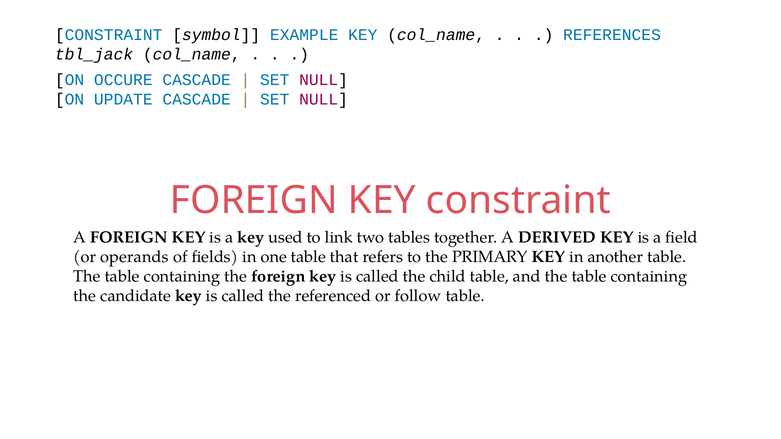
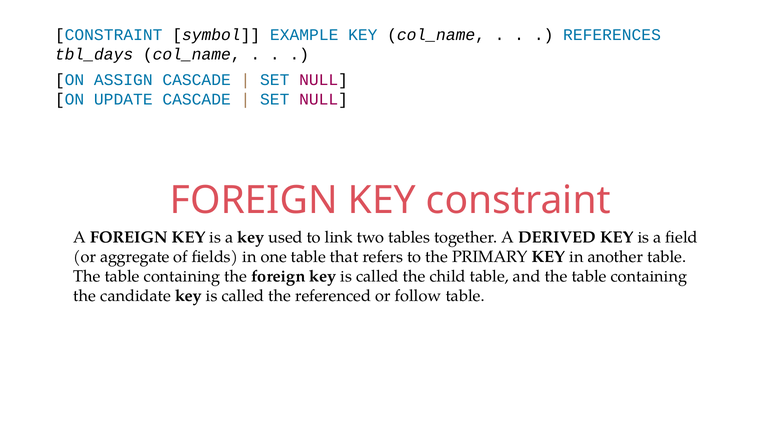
tbl_jack: tbl_jack -> tbl_days
OCCURE: OCCURE -> ASSIGN
operands: operands -> aggregate
